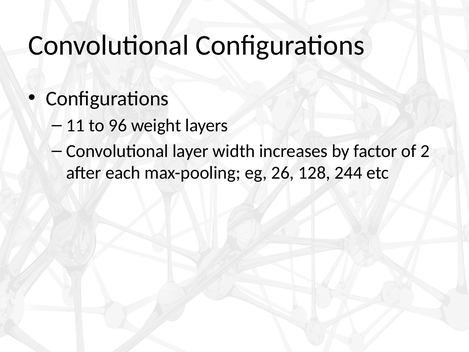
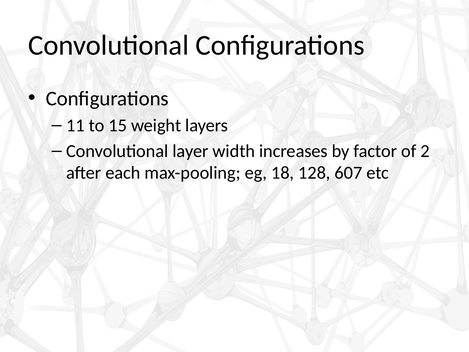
96: 96 -> 15
26: 26 -> 18
244: 244 -> 607
